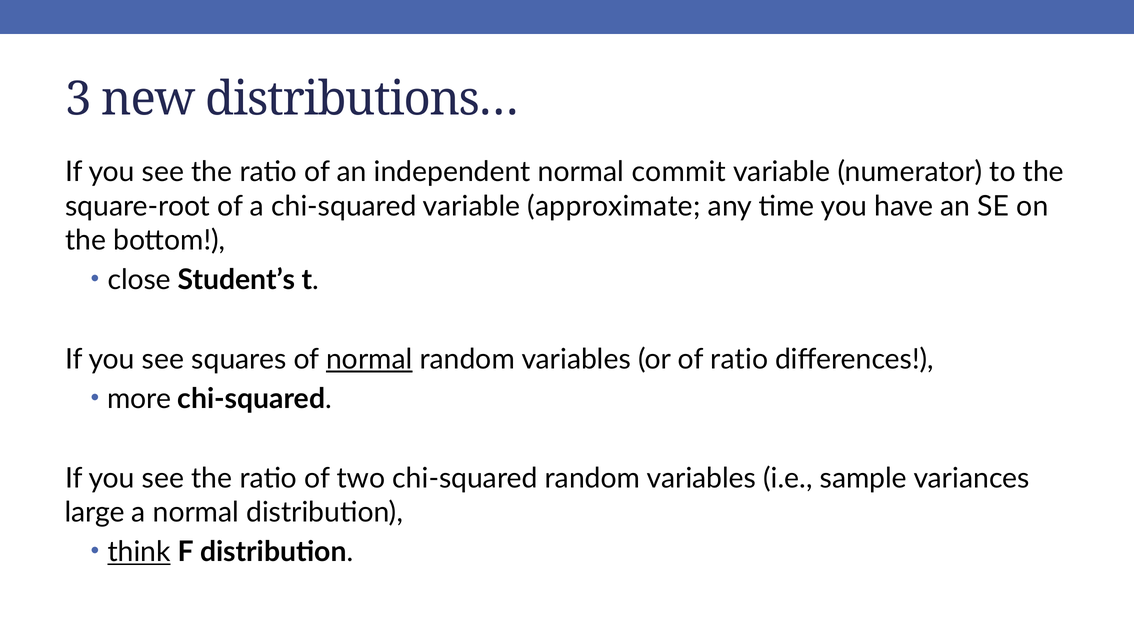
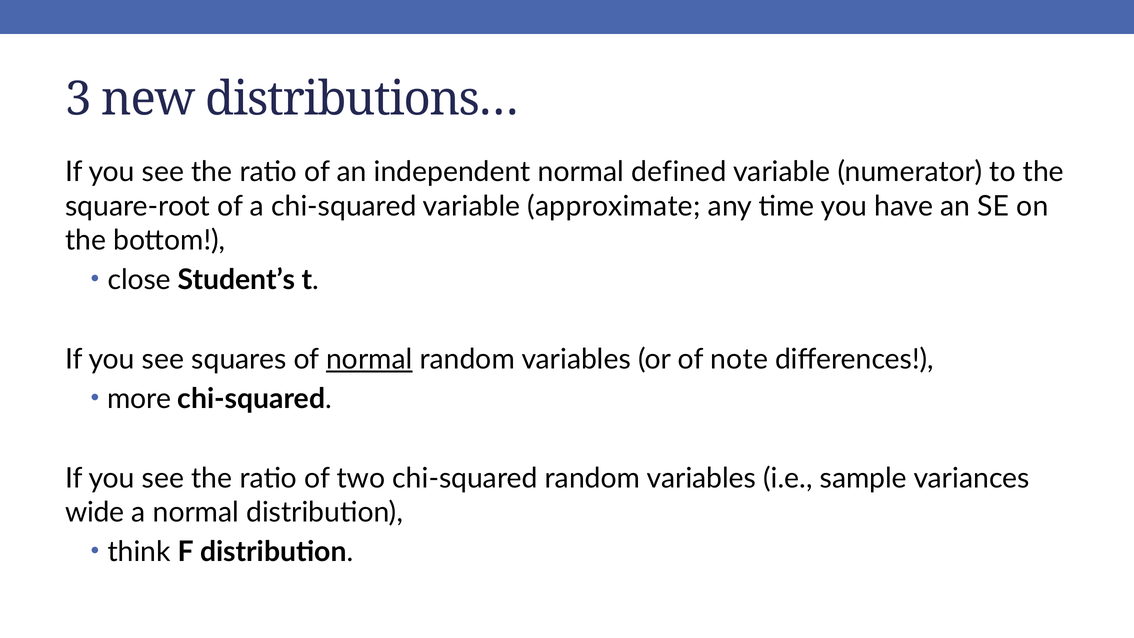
commit: commit -> defined
of ratio: ratio -> note
large: large -> wide
think underline: present -> none
